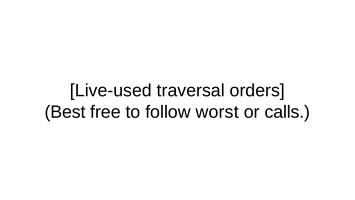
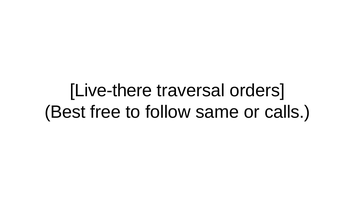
Live-used: Live-used -> Live-there
worst: worst -> same
